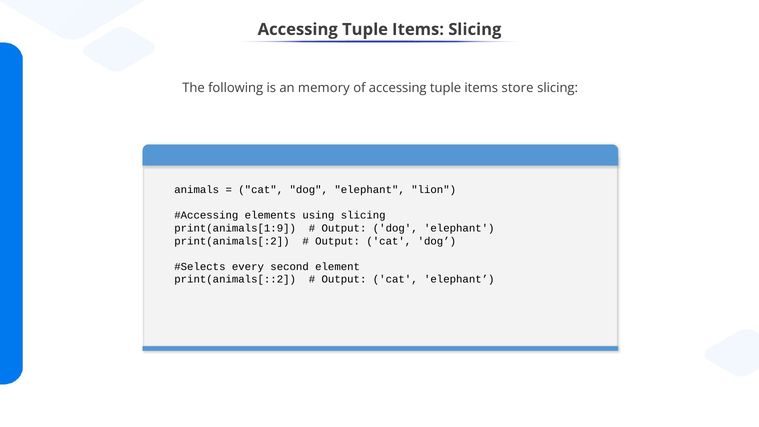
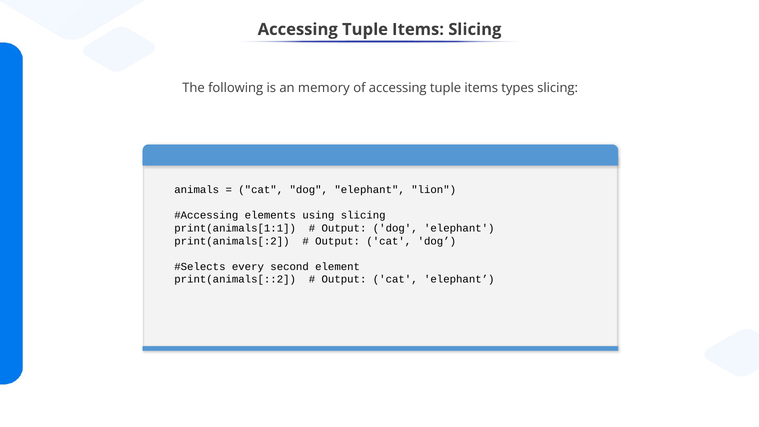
store: store -> types
print(animals[1:9: print(animals[1:9 -> print(animals[1:1
